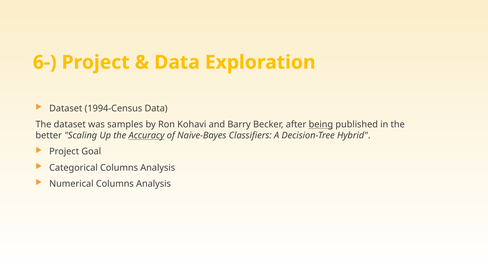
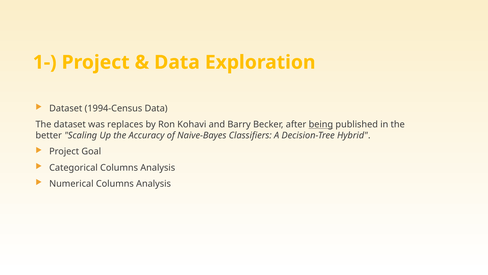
6-: 6- -> 1-
samples: samples -> replaces
Accuracy underline: present -> none
